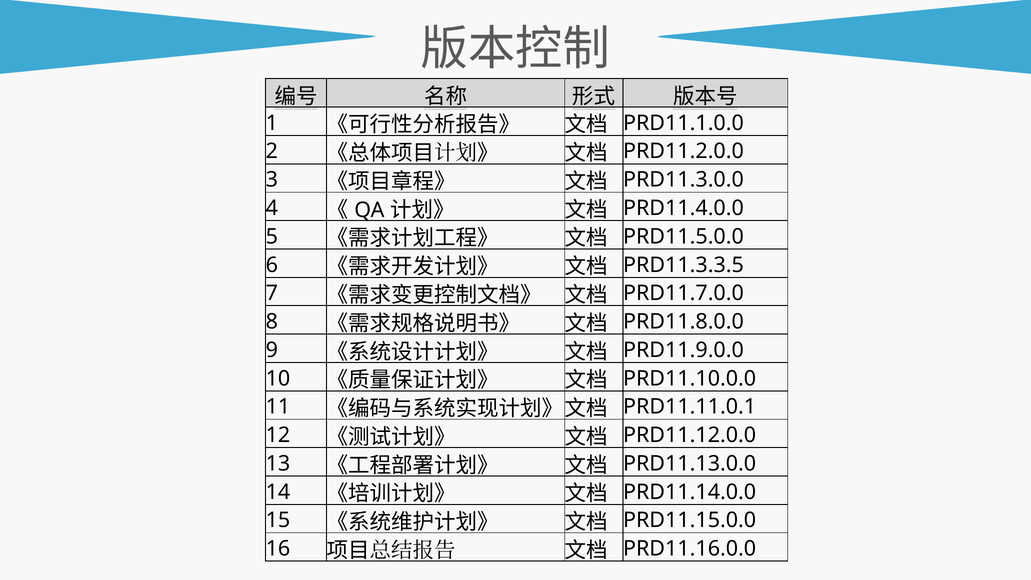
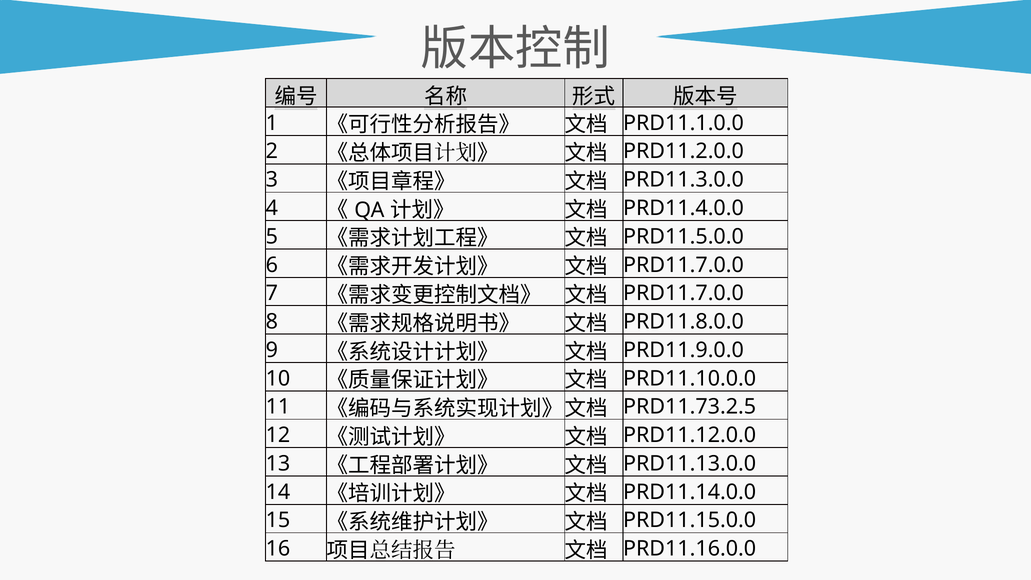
PRD11.3.3.5 at (683, 265): PRD11.3.3.5 -> PRD11.7.0.0
PRD11.11.0.1: PRD11.11.0.1 -> PRD11.73.2.5
